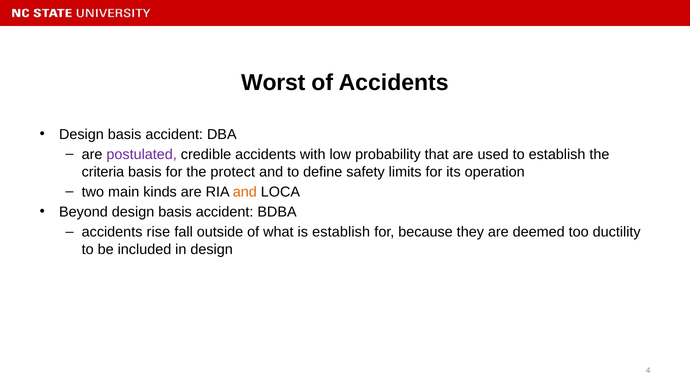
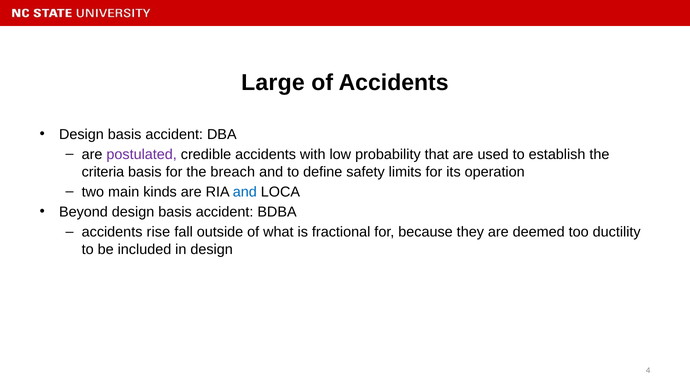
Worst: Worst -> Large
protect: protect -> breach
and at (245, 192) colour: orange -> blue
is establish: establish -> fractional
